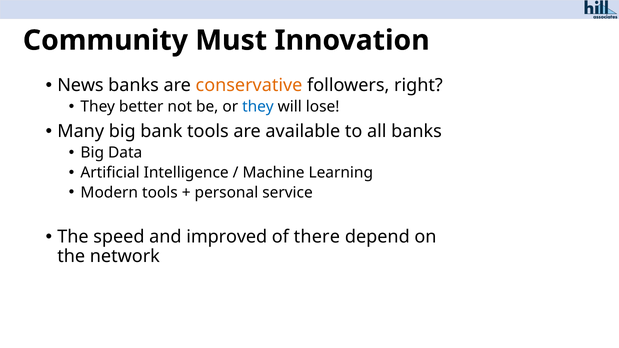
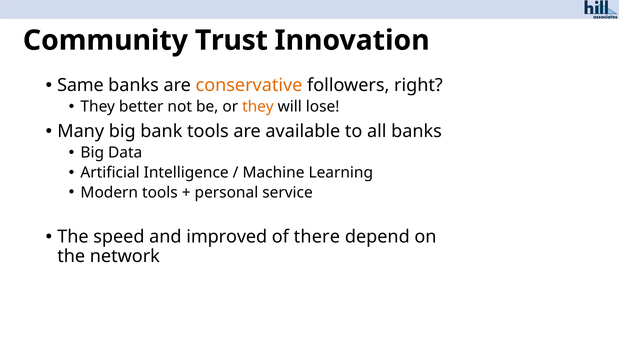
Must: Must -> Trust
News: News -> Same
they at (258, 107) colour: blue -> orange
